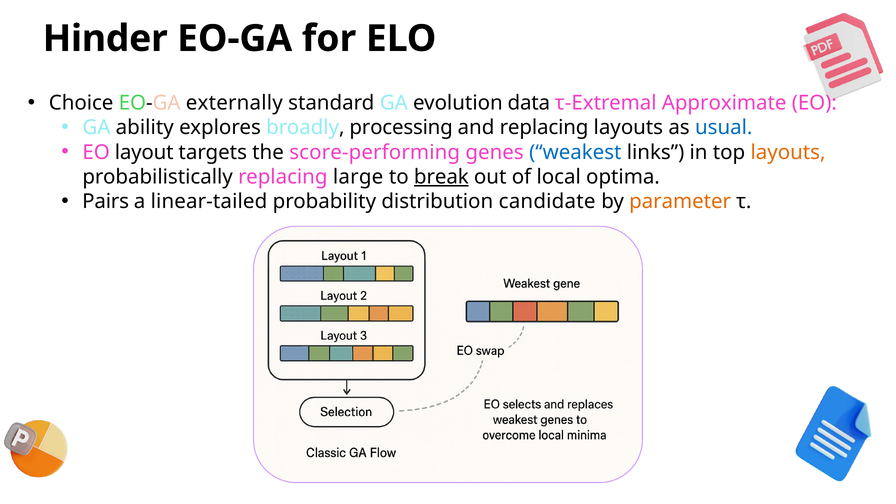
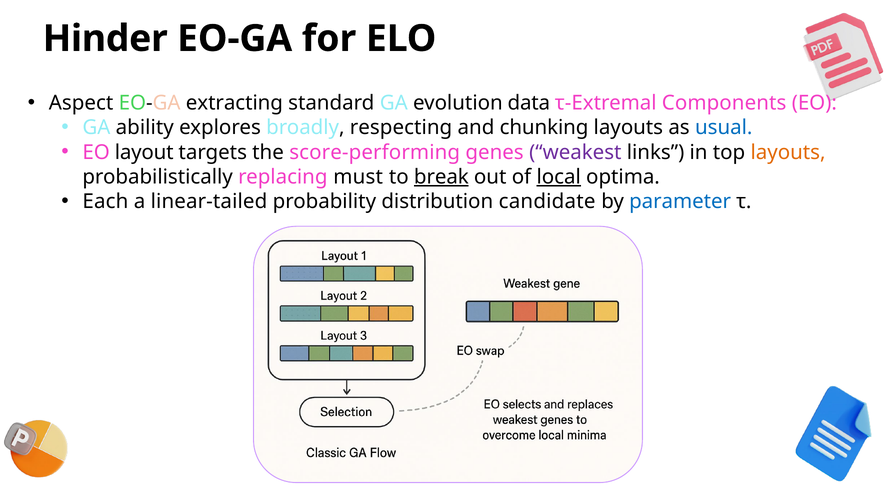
Choice: Choice -> Aspect
externally: externally -> extracting
Approximate: Approximate -> Components
processing: processing -> respecting
and replacing: replacing -> chunking
weakest colour: blue -> purple
large: large -> must
local underline: none -> present
Pairs: Pairs -> Each
parameter colour: orange -> blue
